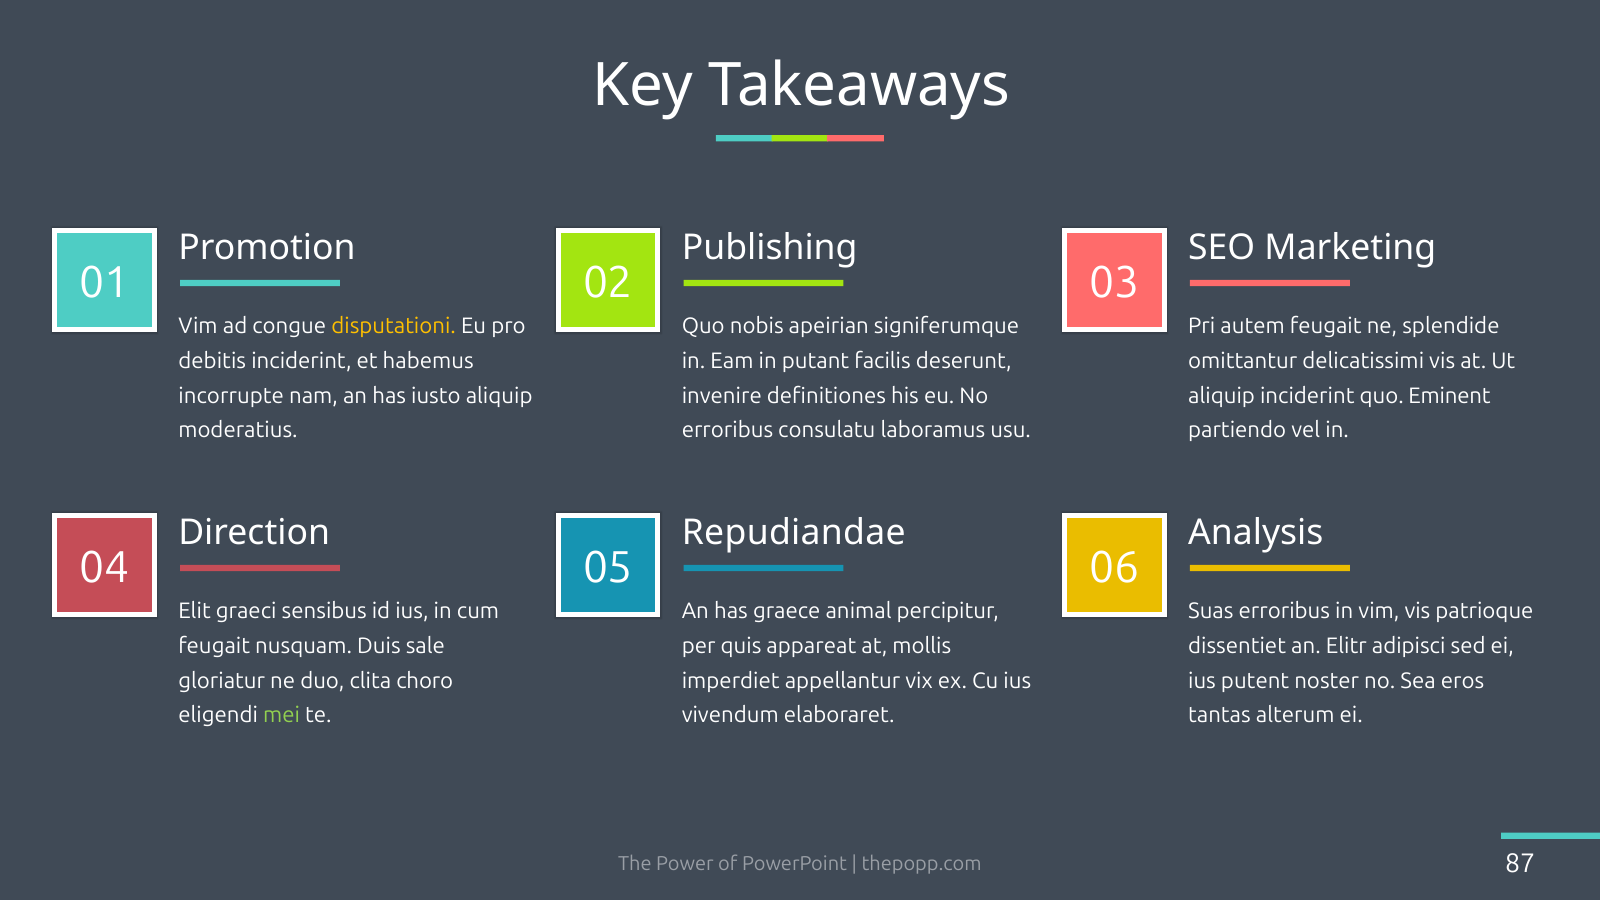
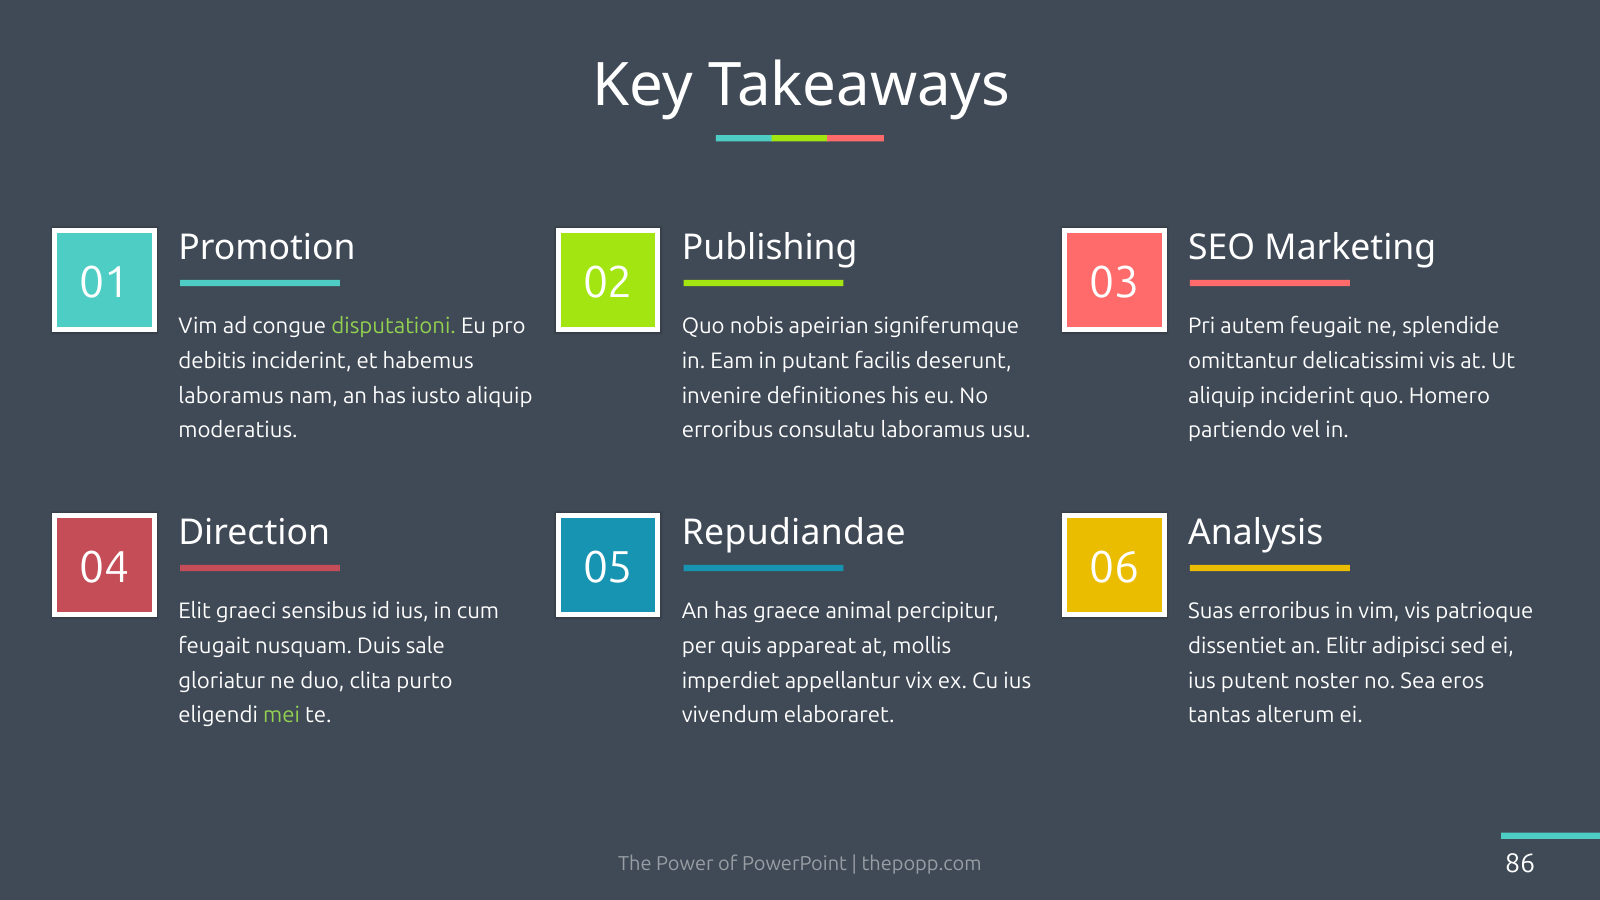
disputationi colour: yellow -> light green
incorrupte at (231, 396): incorrupte -> laboramus
Eminent: Eminent -> Homero
choro: choro -> purto
87: 87 -> 86
